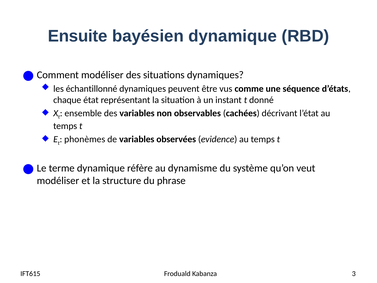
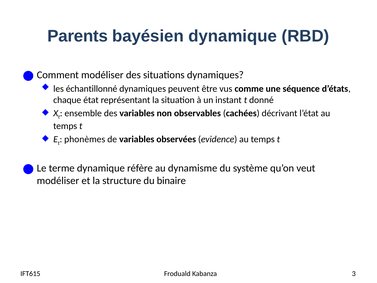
Ensuite: Ensuite -> Parents
phrase: phrase -> binaire
